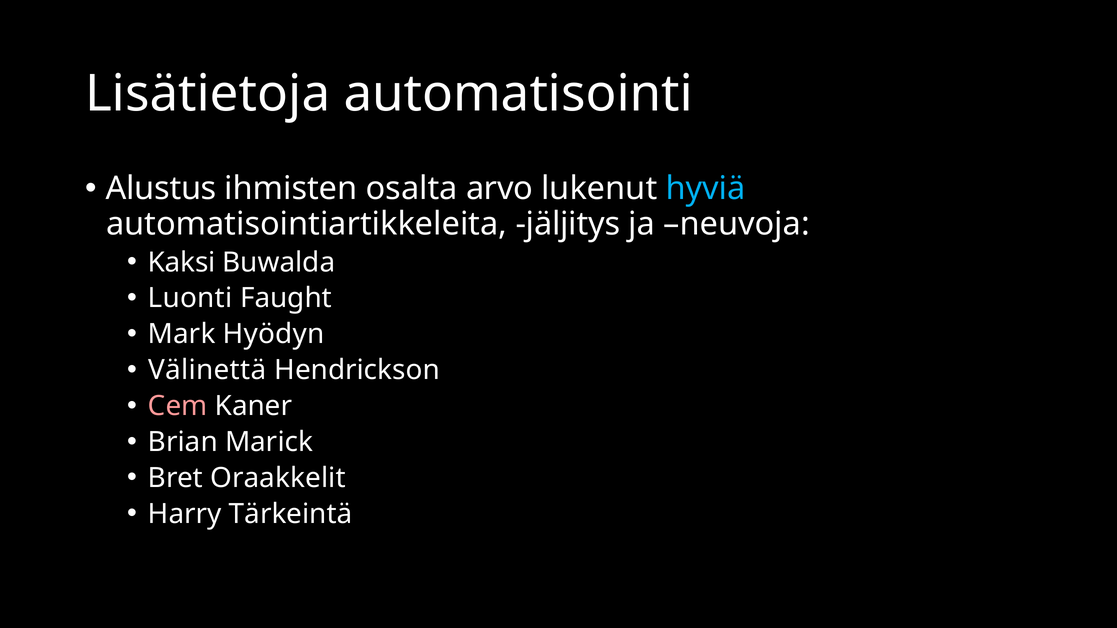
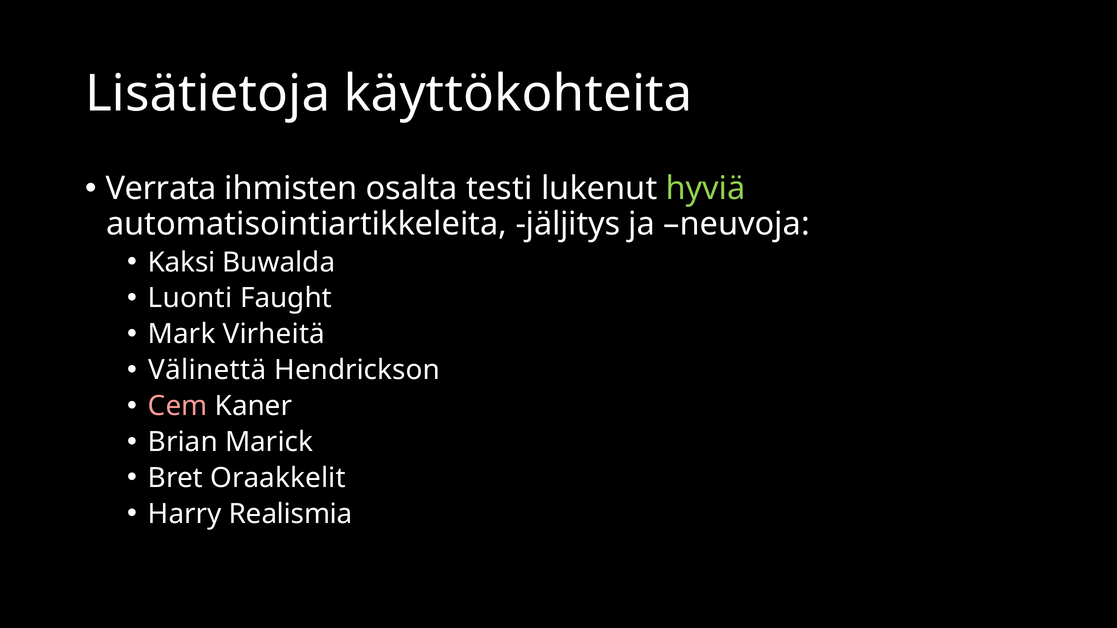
automatisointi: automatisointi -> käyttökohteita
Alustus: Alustus -> Verrata
arvo: arvo -> testi
hyviä colour: light blue -> light green
Hyödyn: Hyödyn -> Virheitä
Tärkeintä: Tärkeintä -> Realismia
